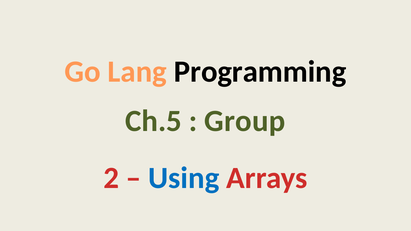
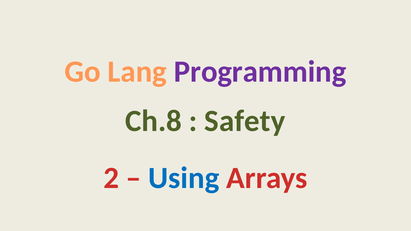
Programming colour: black -> purple
Ch.5: Ch.5 -> Ch.8
Group: Group -> Safety
